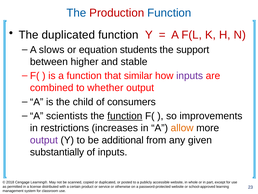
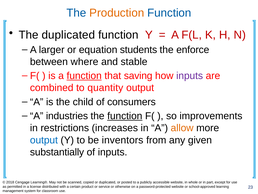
Production colour: red -> orange
slows: slows -> larger
support: support -> enforce
higher: higher -> where
function at (84, 76) underline: none -> present
similar: similar -> saving
whether: whether -> quantity
scientists: scientists -> industries
output at (44, 140) colour: purple -> blue
additional: additional -> inventors
